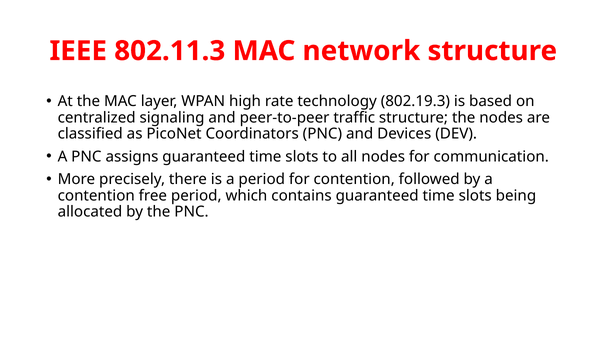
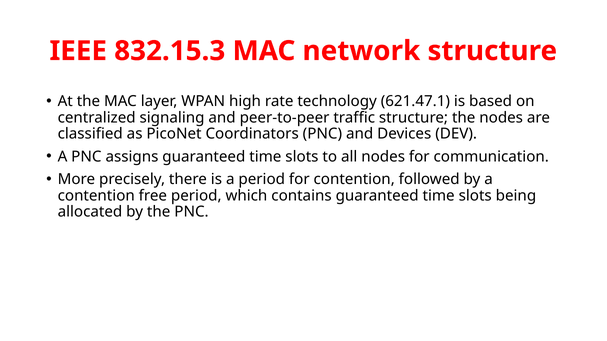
802.11.3: 802.11.3 -> 832.15.3
802.19.3: 802.19.3 -> 621.47.1
